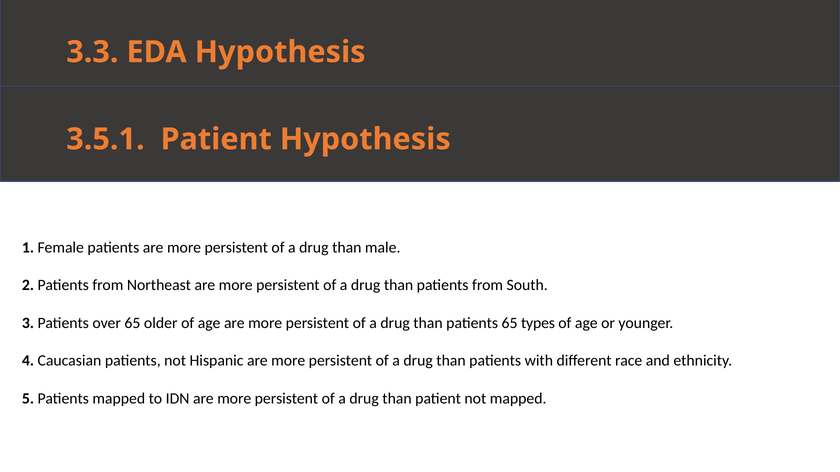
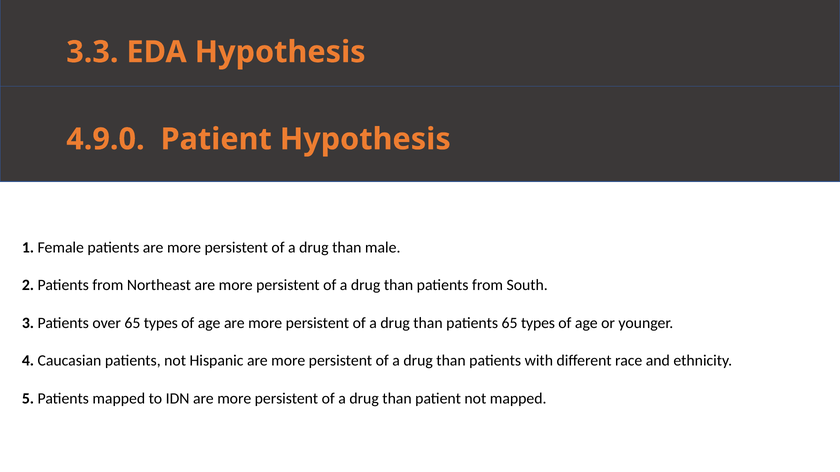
3.5.1: 3.5.1 -> 4.9.0
over 65 older: older -> types
